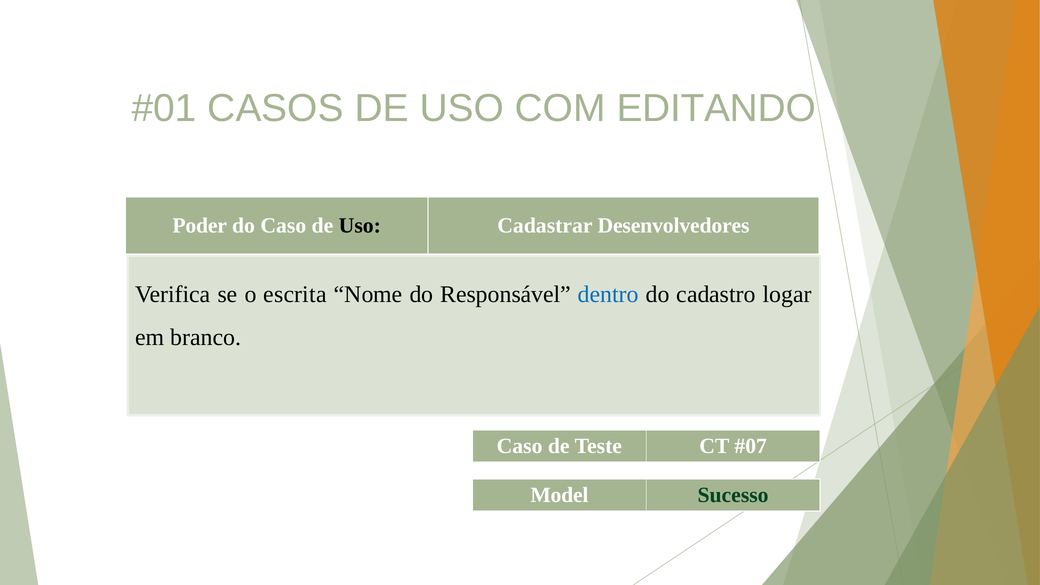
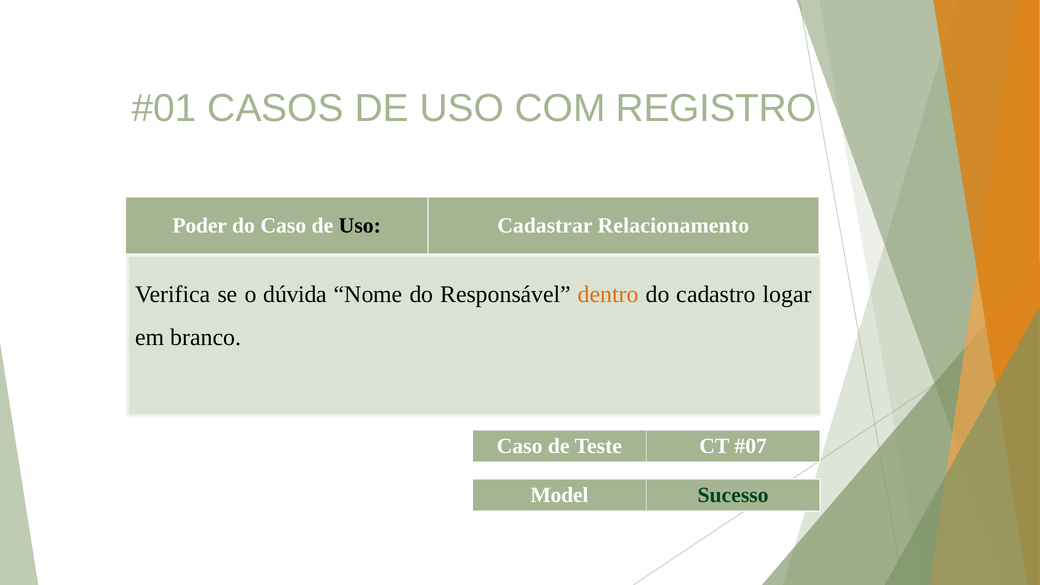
EDITANDO: EDITANDO -> REGISTRO
Desenvolvedores: Desenvolvedores -> Relacionamento
escrita: escrita -> dúvida
dentro colour: blue -> orange
